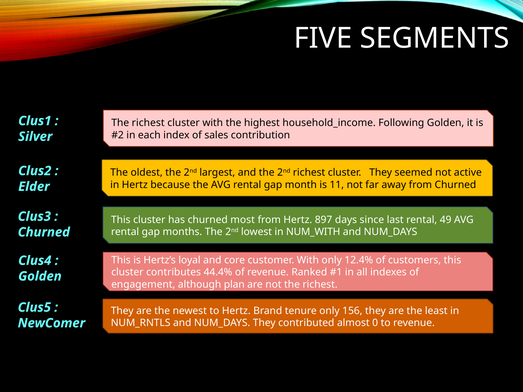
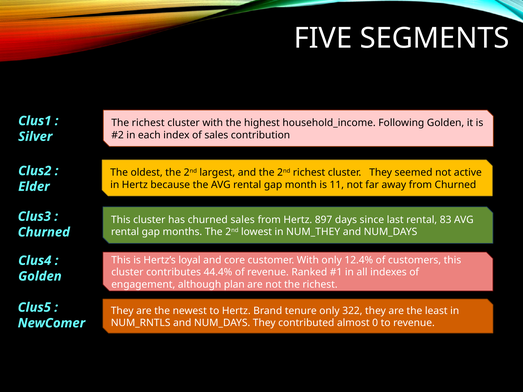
churned most: most -> sales
49: 49 -> 83
NUM_WITH: NUM_WITH -> NUM_THEY
156: 156 -> 322
